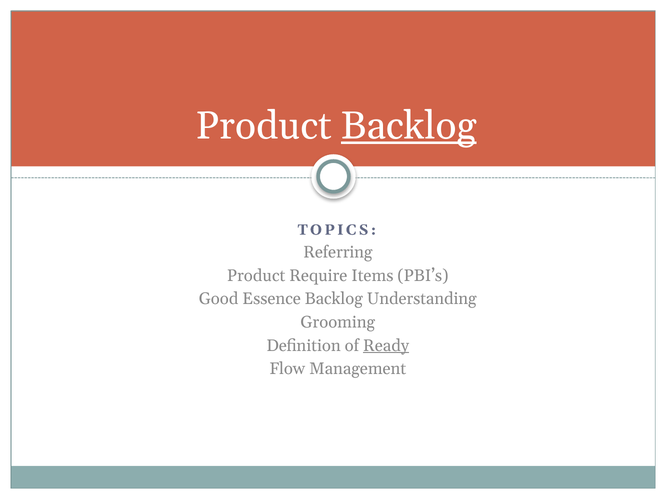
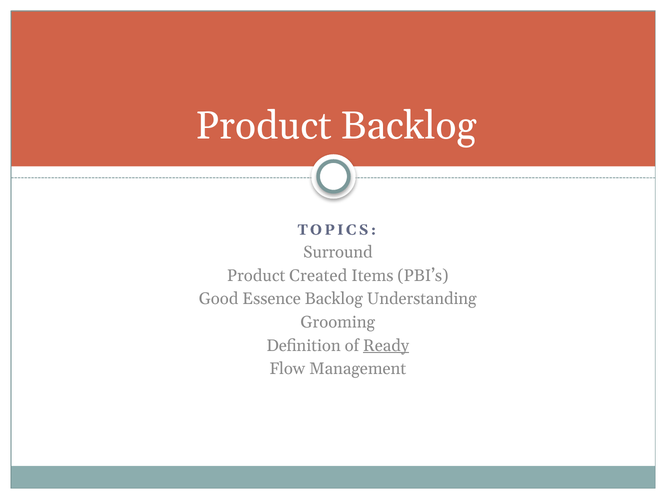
Backlog at (409, 126) underline: present -> none
Referring: Referring -> Surround
Require: Require -> Created
